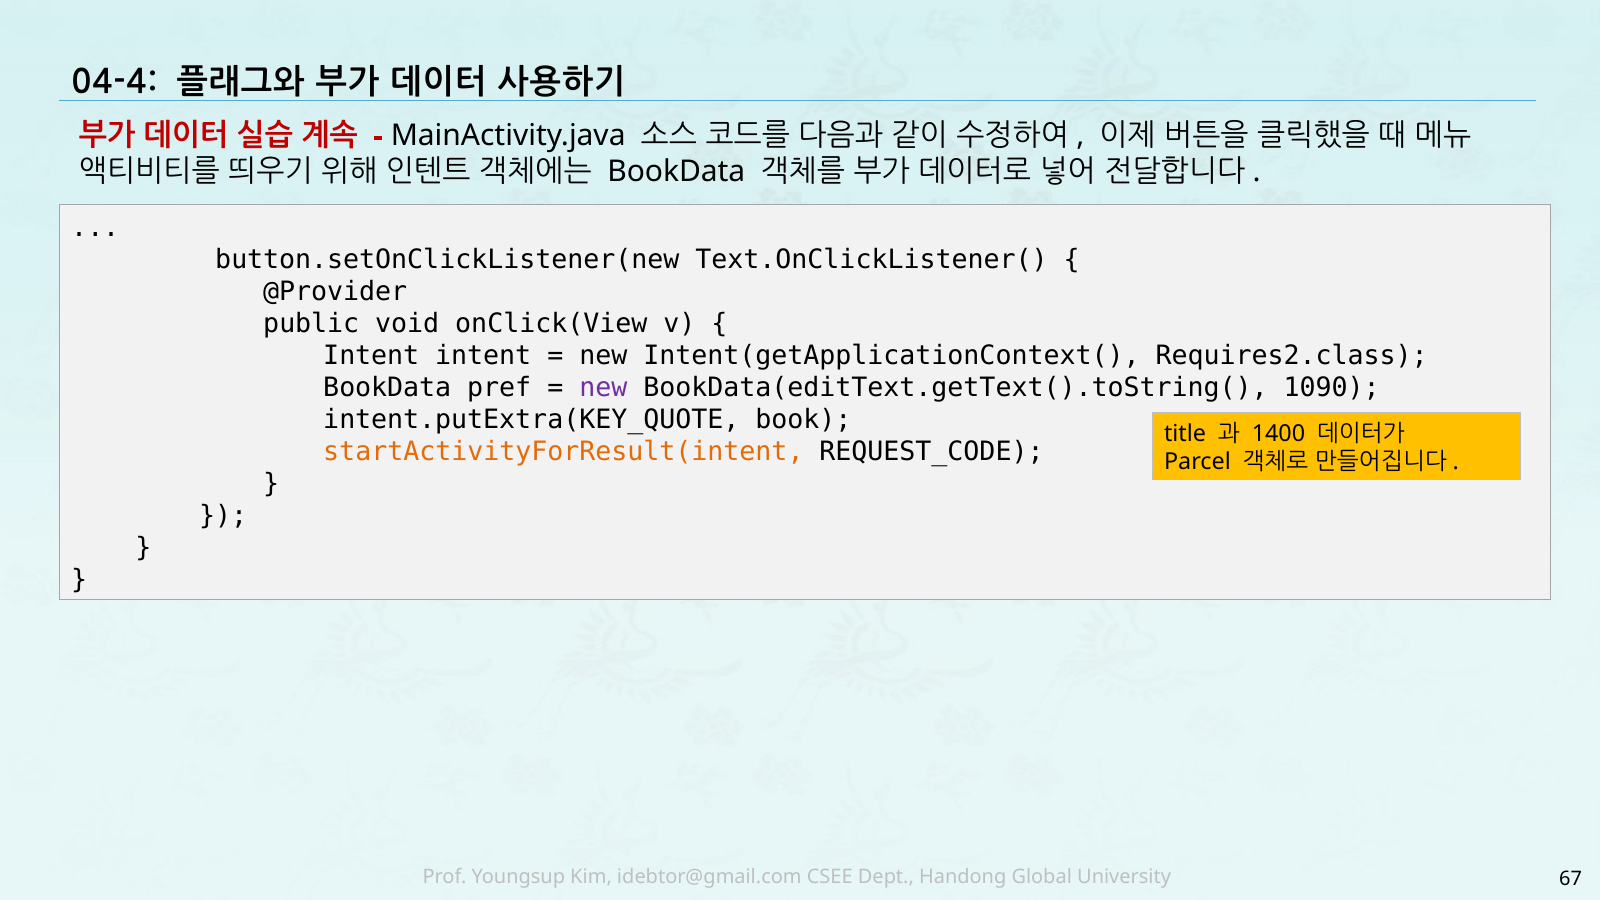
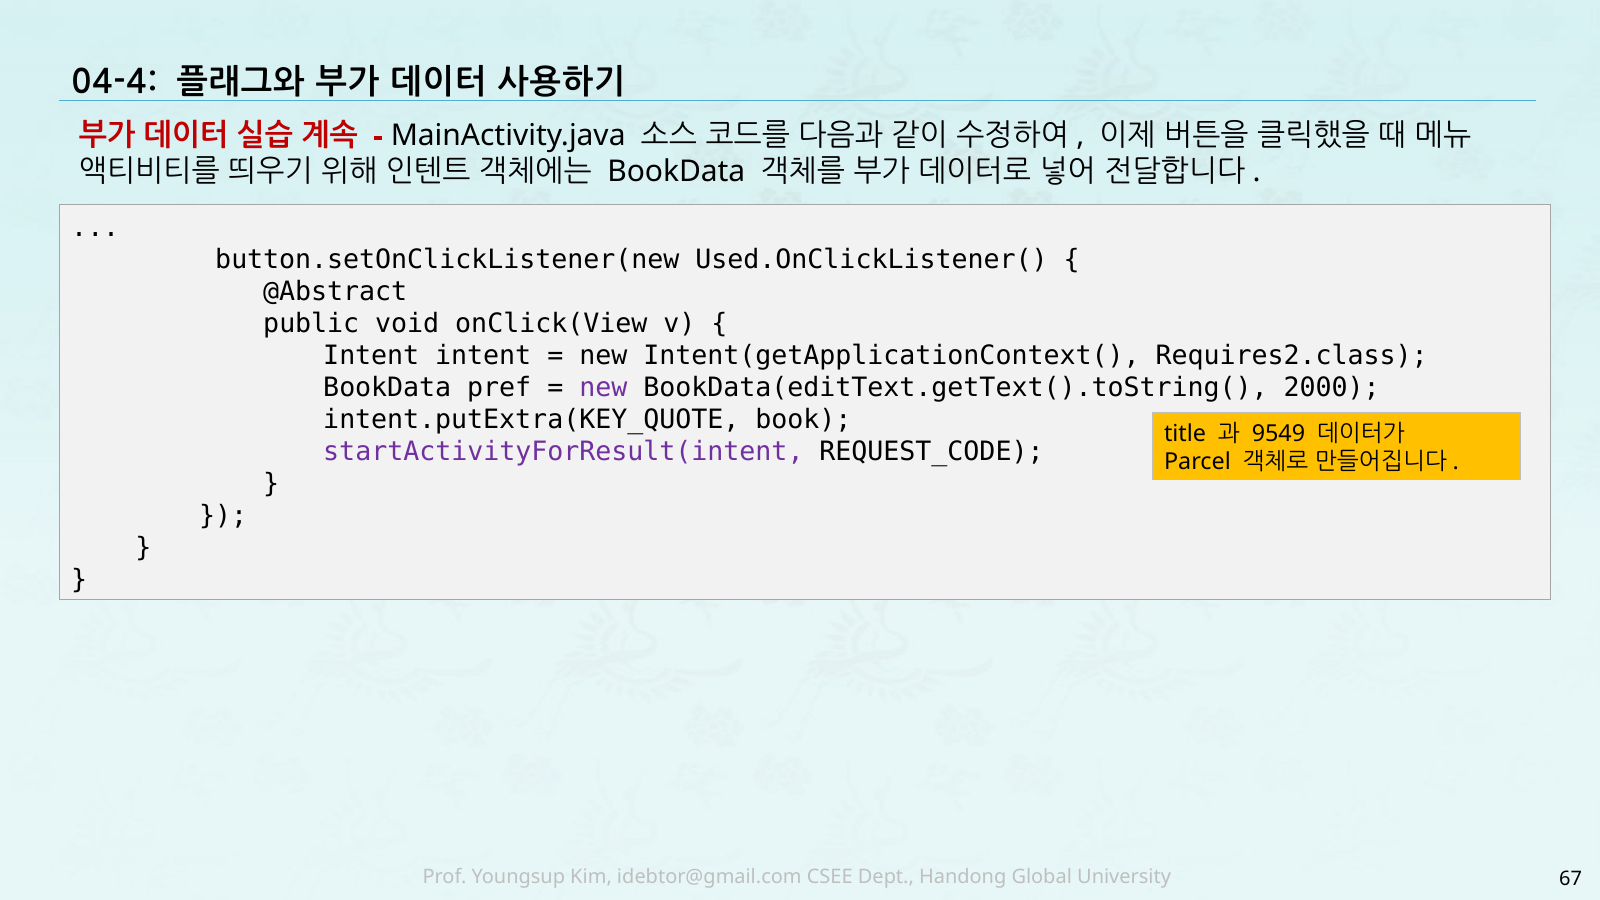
Text.OnClickListener(: Text.OnClickListener( -> Used.OnClickListener(
@Provider: @Provider -> @Abstract
1090: 1090 -> 2000
1400: 1400 -> 9549
startActivityForResult(intent colour: orange -> purple
